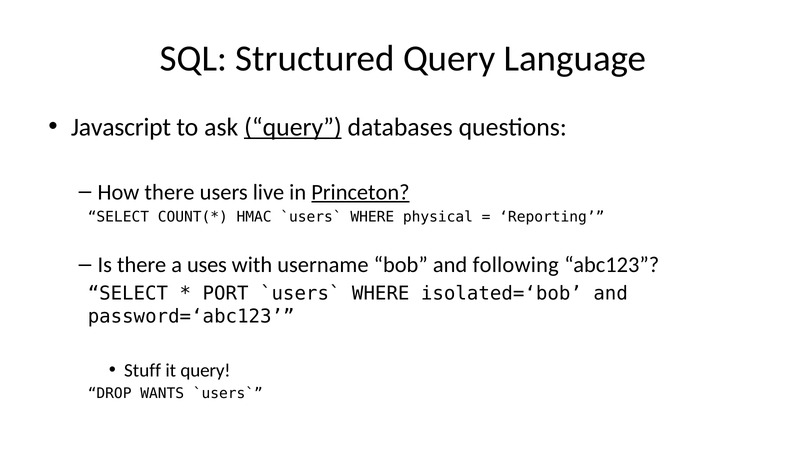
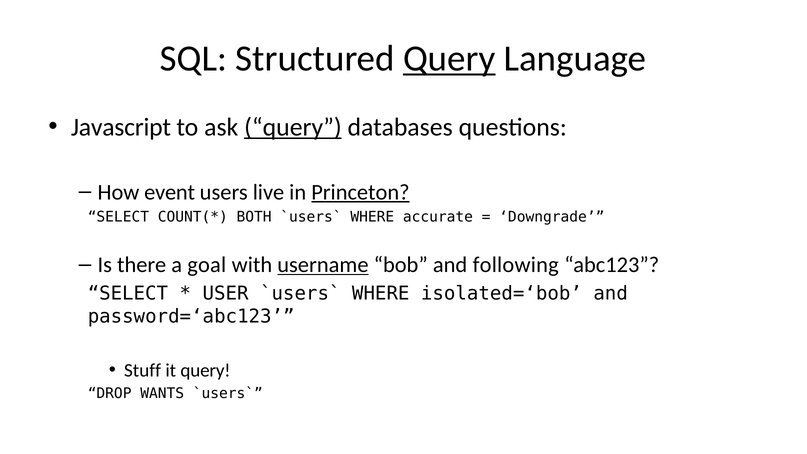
Query at (449, 59) underline: none -> present
How there: there -> event
HMAC: HMAC -> BOTH
physical: physical -> accurate
Reporting: Reporting -> Downgrade
uses: uses -> goal
username underline: none -> present
PORT: PORT -> USER
